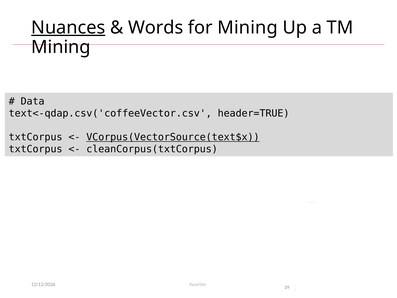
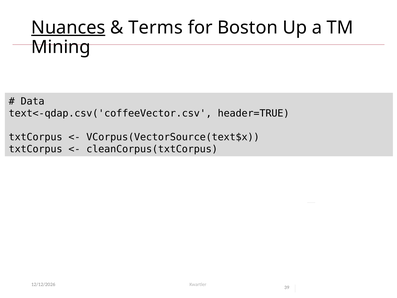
Words: Words -> Terms
for Mining: Mining -> Boston
VCorpus(VectorSource(text$x underline: present -> none
